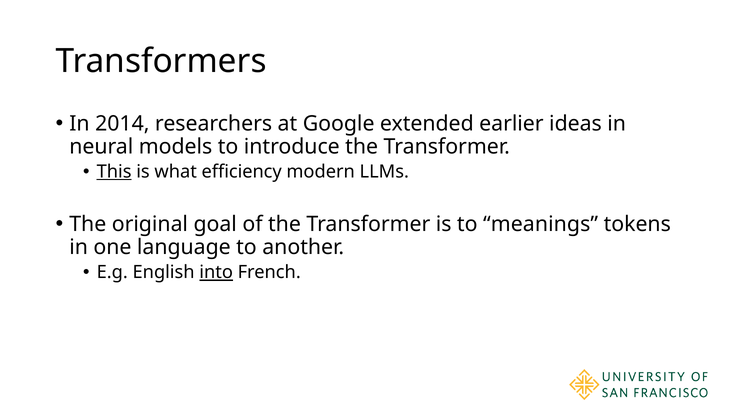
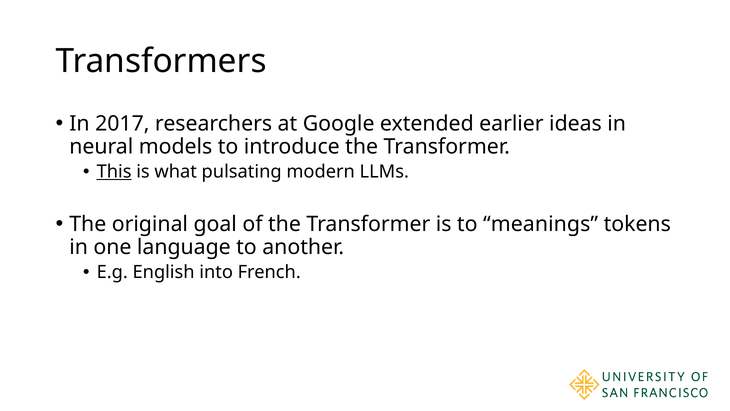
2014: 2014 -> 2017
efficiency: efficiency -> pulsating
into underline: present -> none
